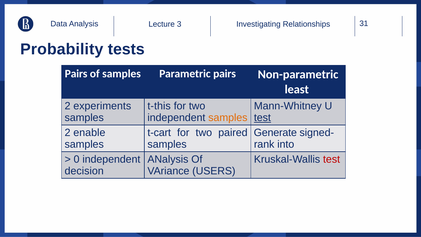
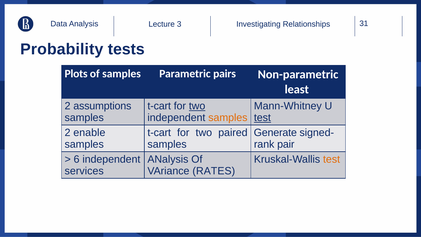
Pairs at (76, 74): Pairs -> Plots
experiments: experiments -> assumptions
t-this at (159, 106): t-this -> t-cart
two at (197, 106) underline: none -> present
into: into -> pair
0: 0 -> 6
test at (332, 159) colour: red -> orange
decision: decision -> services
USERS: USERS -> RATES
